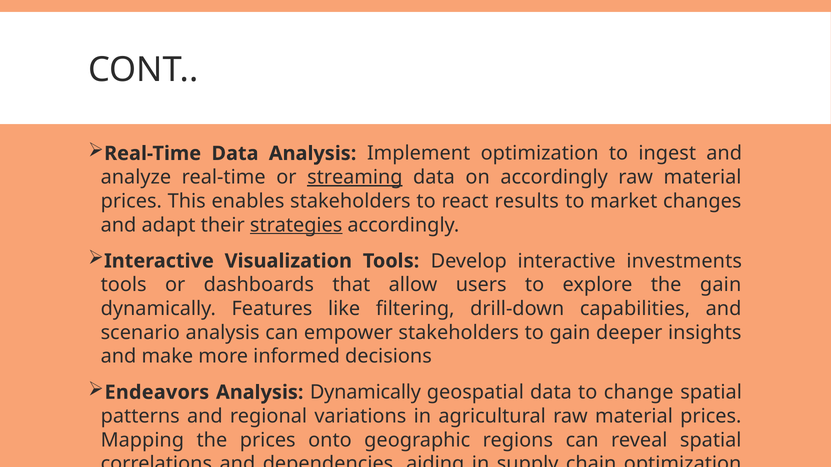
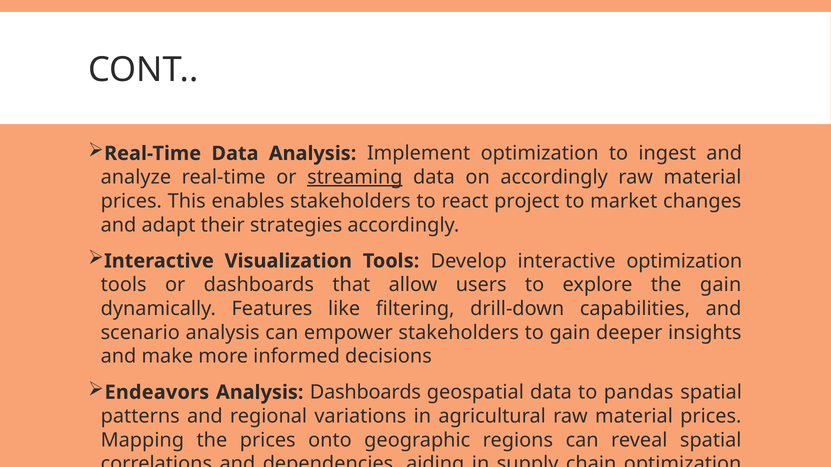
results: results -> project
strategies underline: present -> none
interactive investments: investments -> optimization
Analysis Dynamically: Dynamically -> Dashboards
change: change -> pandas
